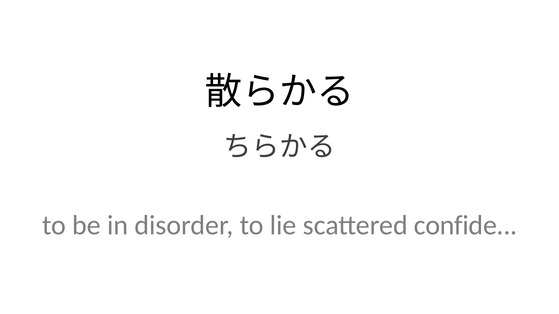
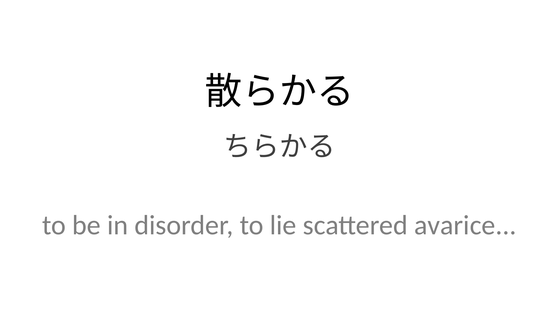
confide: confide -> avarice
